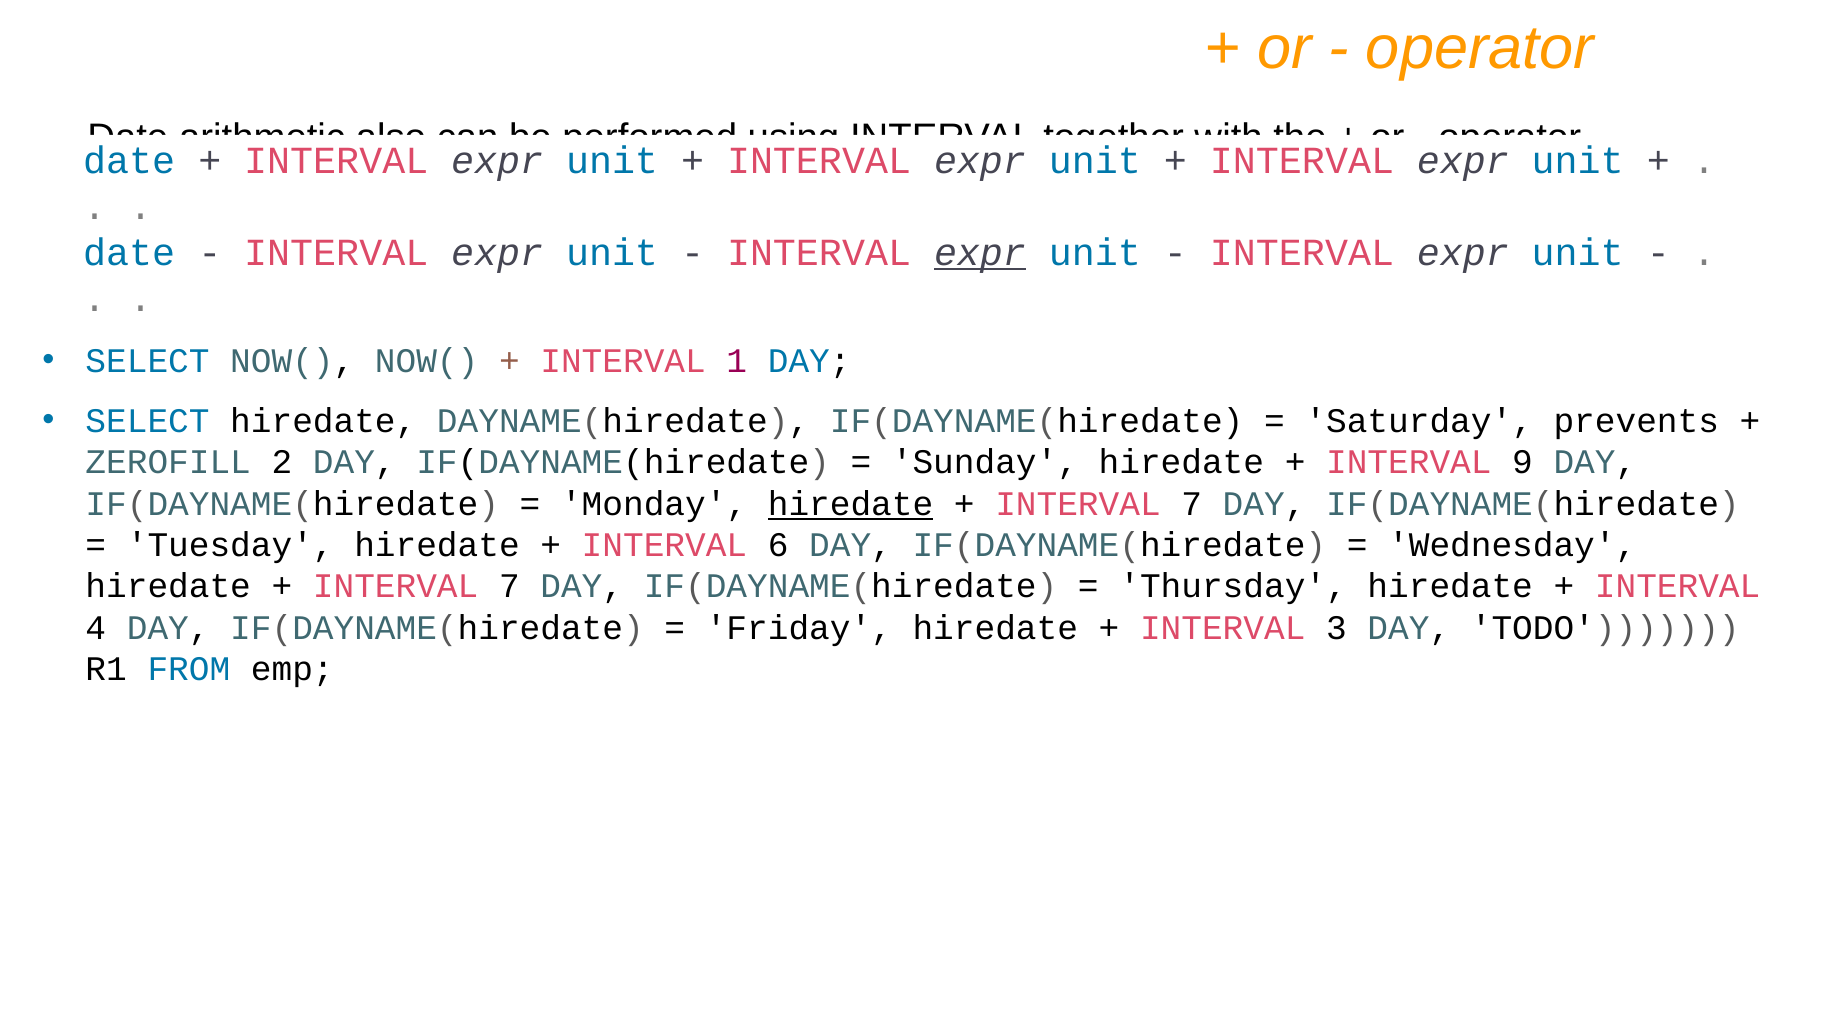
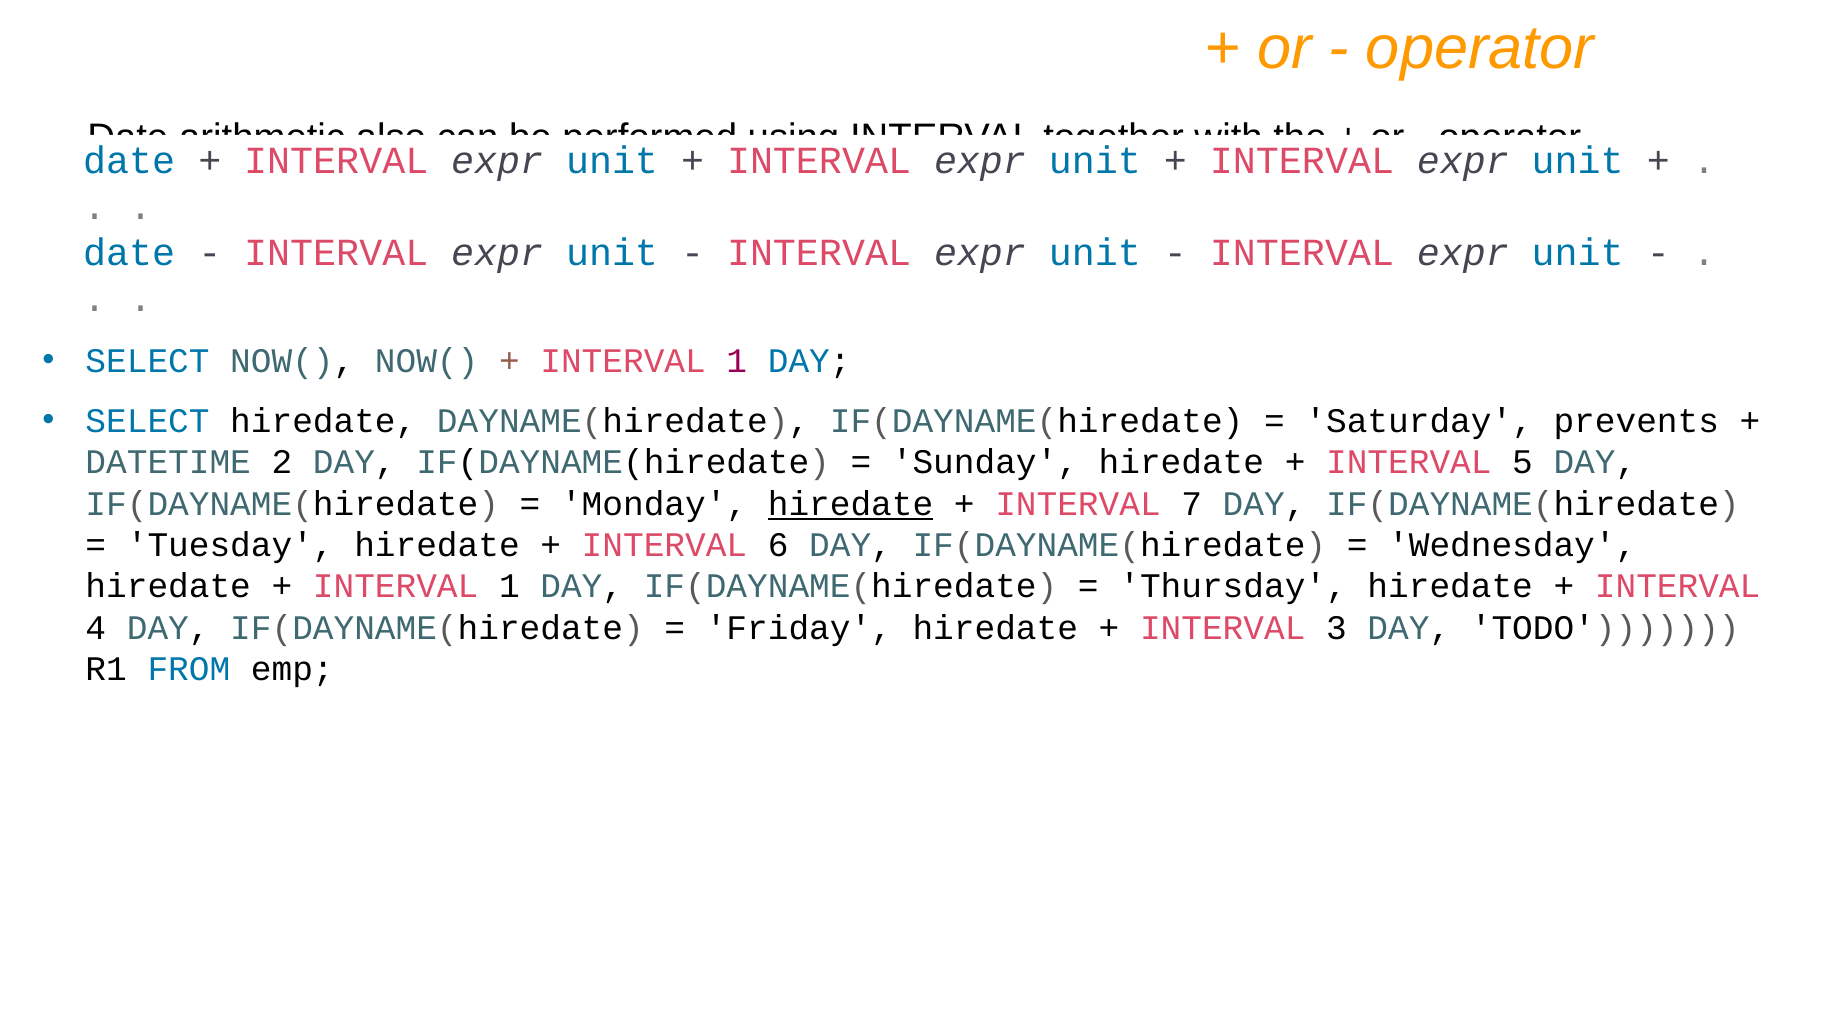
expr at (980, 252) underline: present -> none
ZEROFILL: ZEROFILL -> DATETIME
9: 9 -> 5
7 at (509, 587): 7 -> 1
